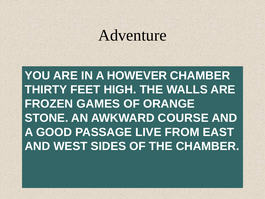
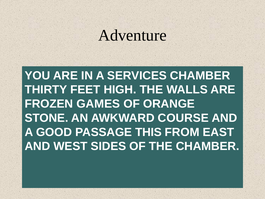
HOWEVER: HOWEVER -> SERVICES
LIVE: LIVE -> THIS
